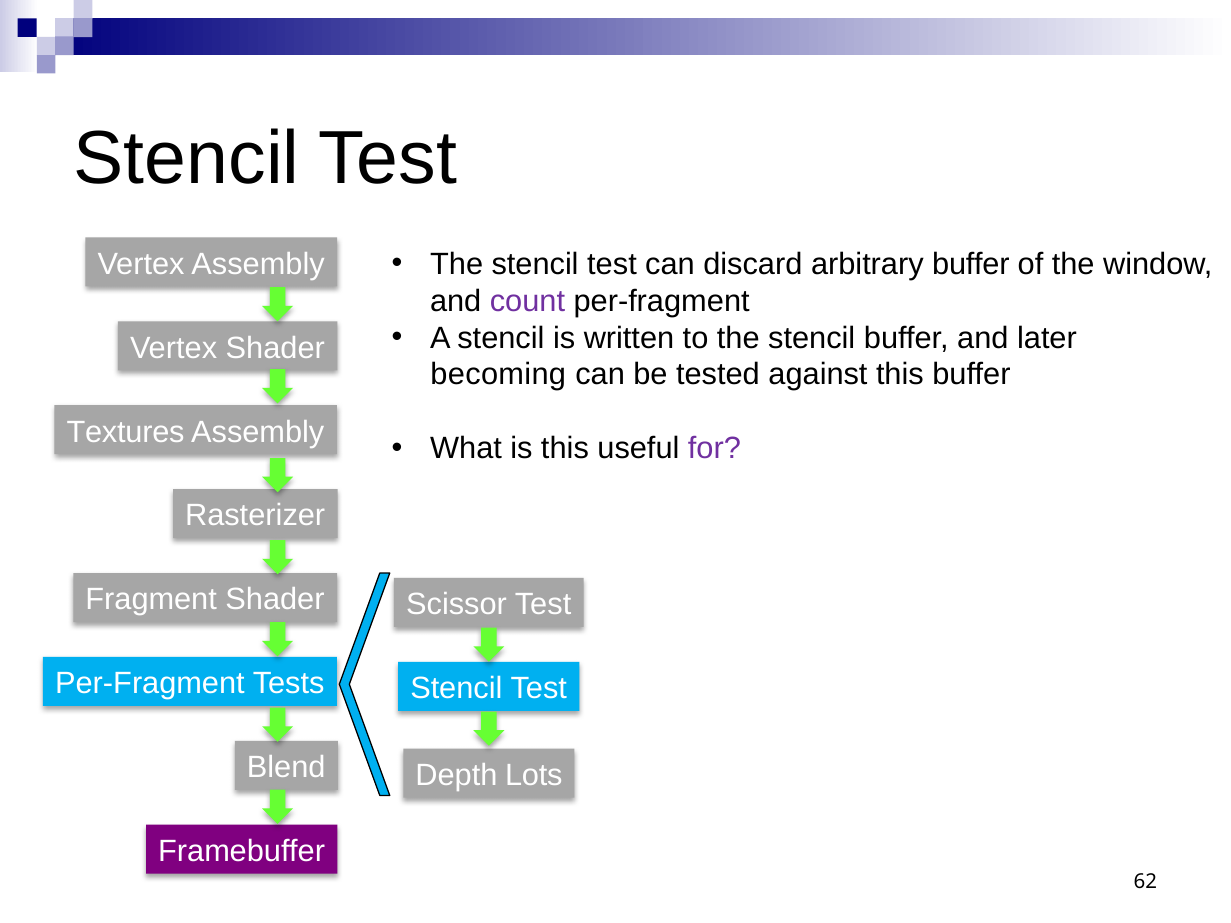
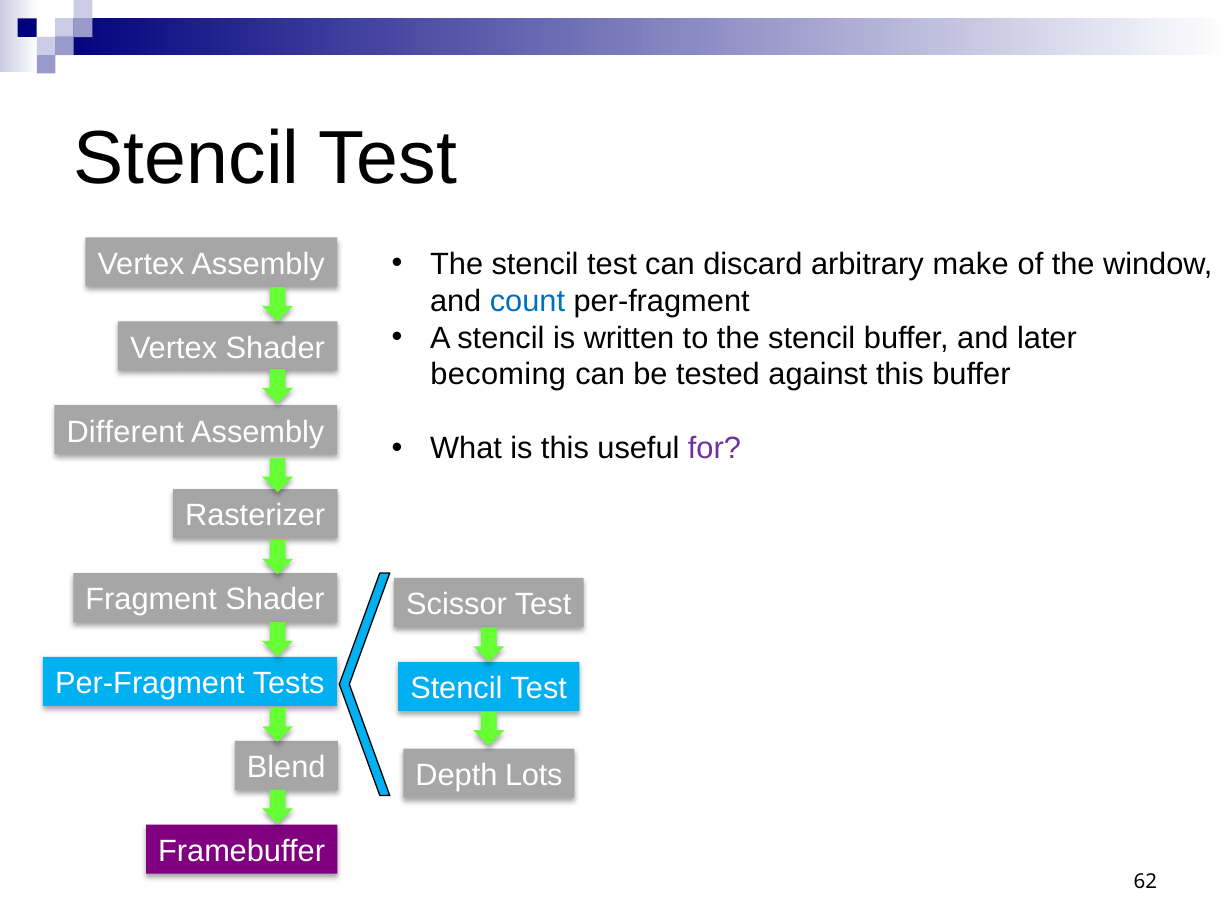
arbitrary buffer: buffer -> make
count colour: purple -> blue
Textures: Textures -> Different
